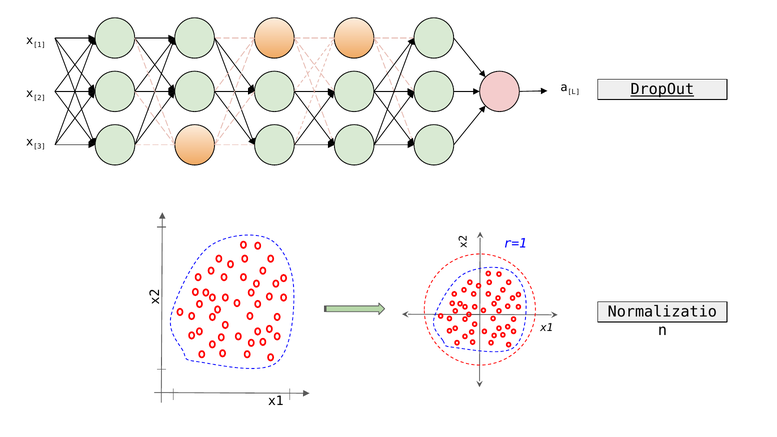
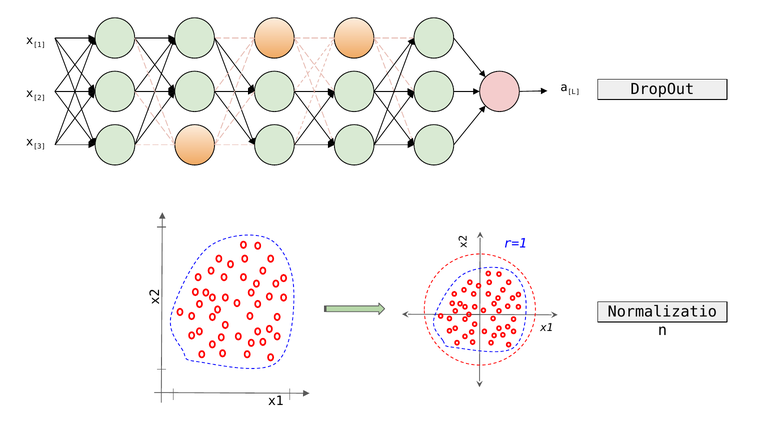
DropOut underline: present -> none
